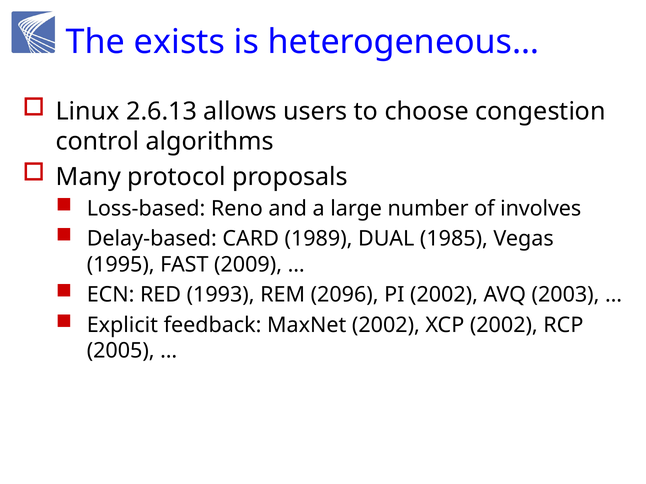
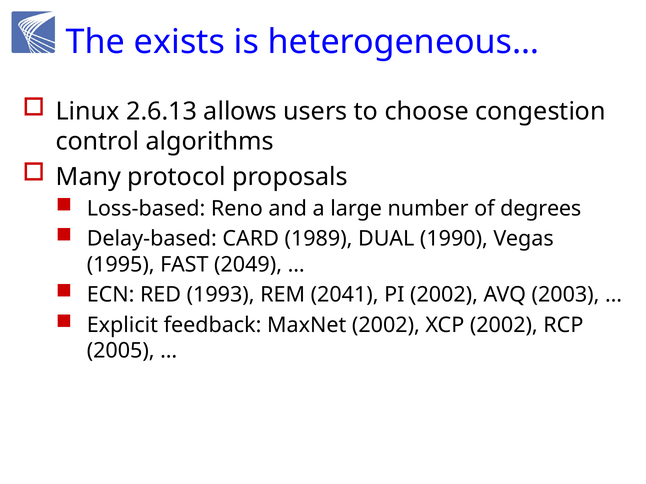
involves: involves -> degrees
1985: 1985 -> 1990
2009: 2009 -> 2049
2096: 2096 -> 2041
